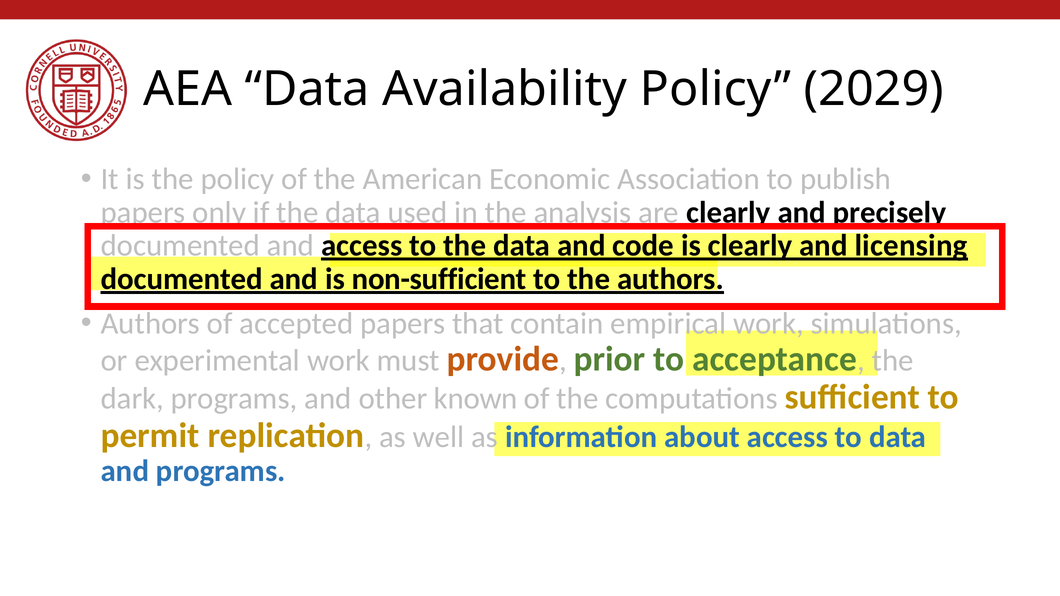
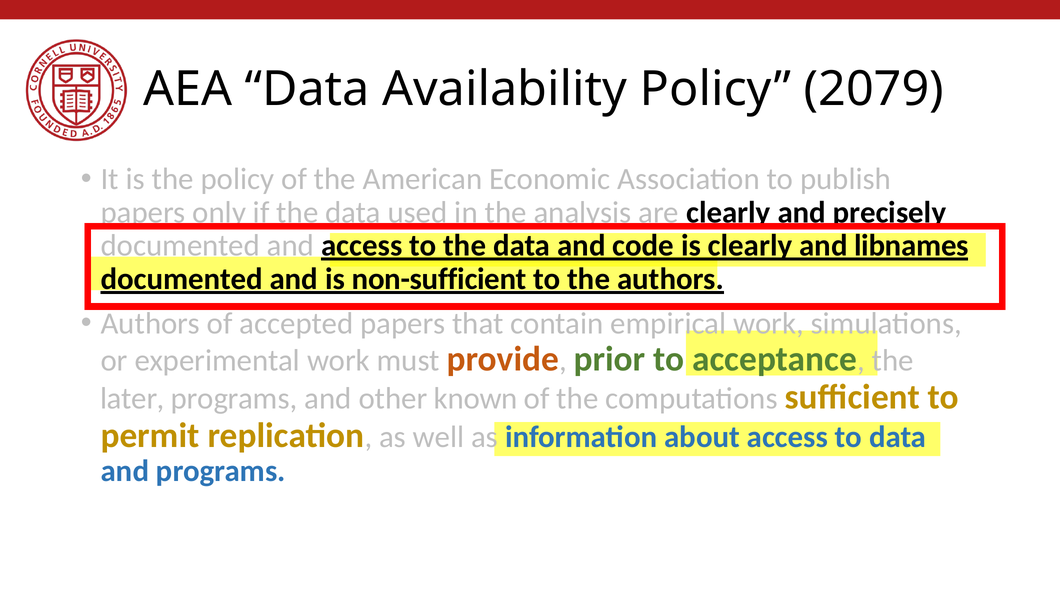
2029: 2029 -> 2079
licensing: licensing -> libnames
dark: dark -> later
